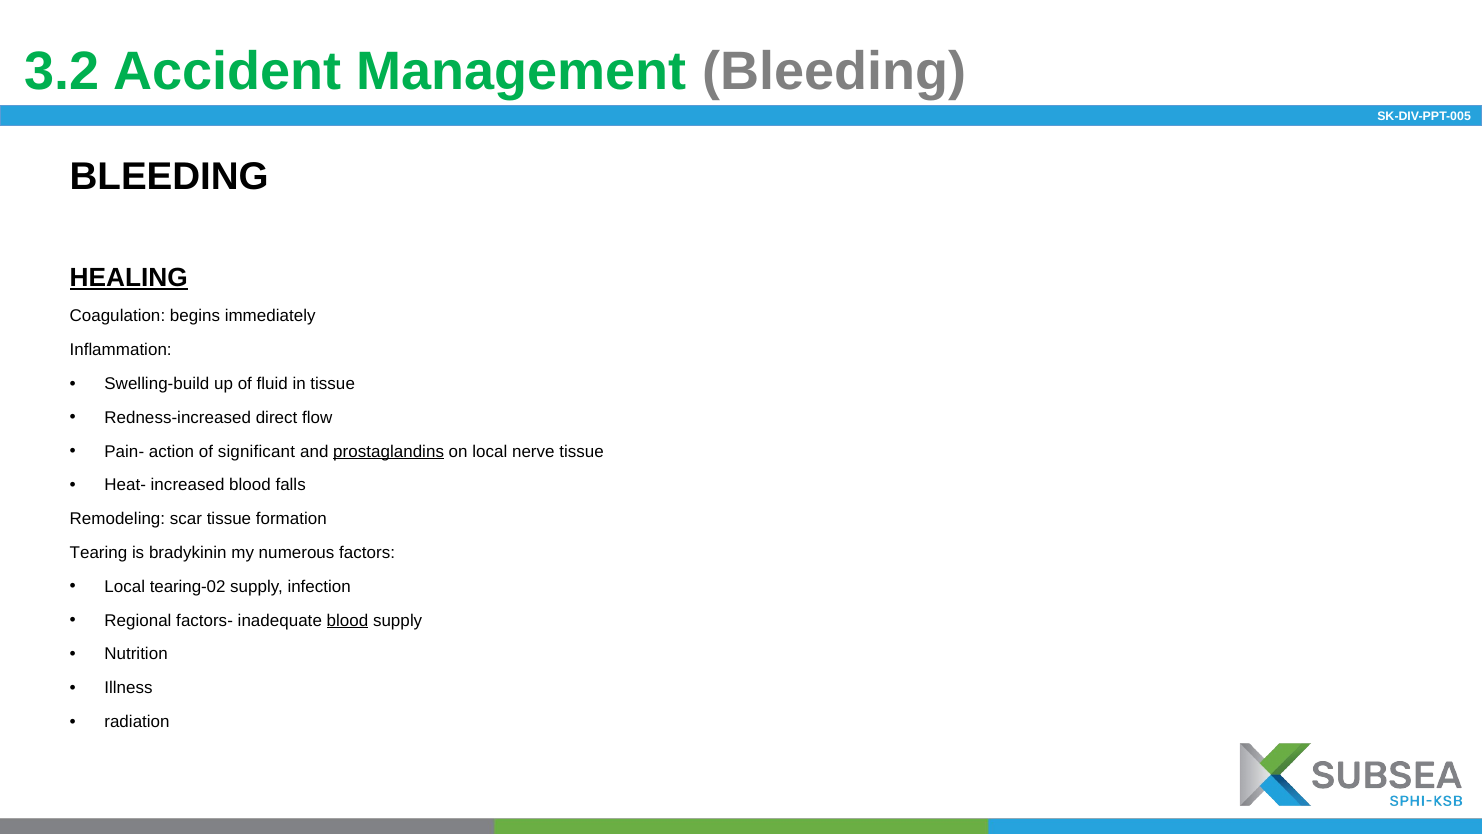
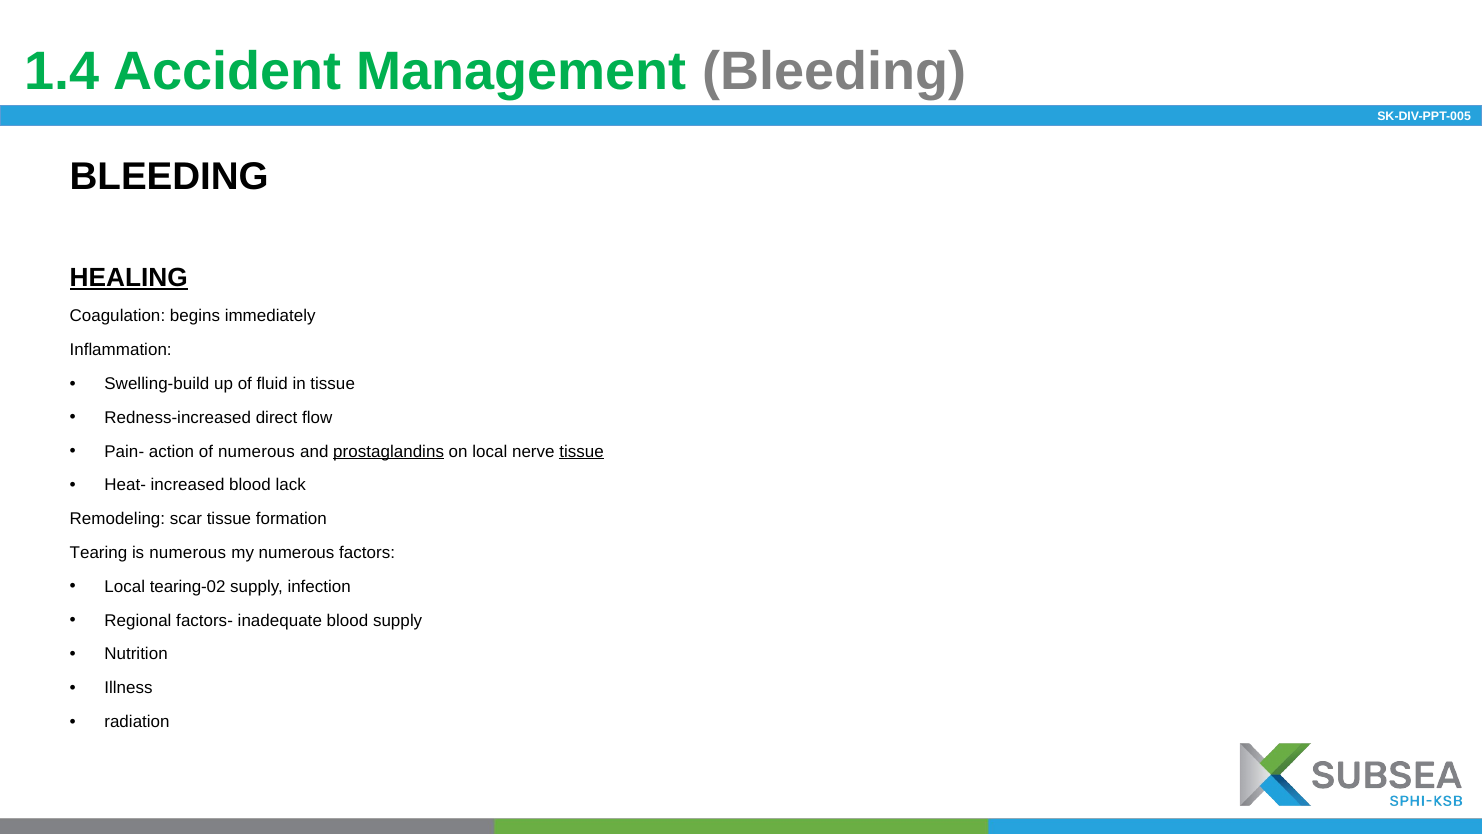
3.2: 3.2 -> 1.4
of significant: significant -> numerous
tissue at (582, 451) underline: none -> present
falls: falls -> lack
is bradykinin: bradykinin -> numerous
blood at (347, 620) underline: present -> none
